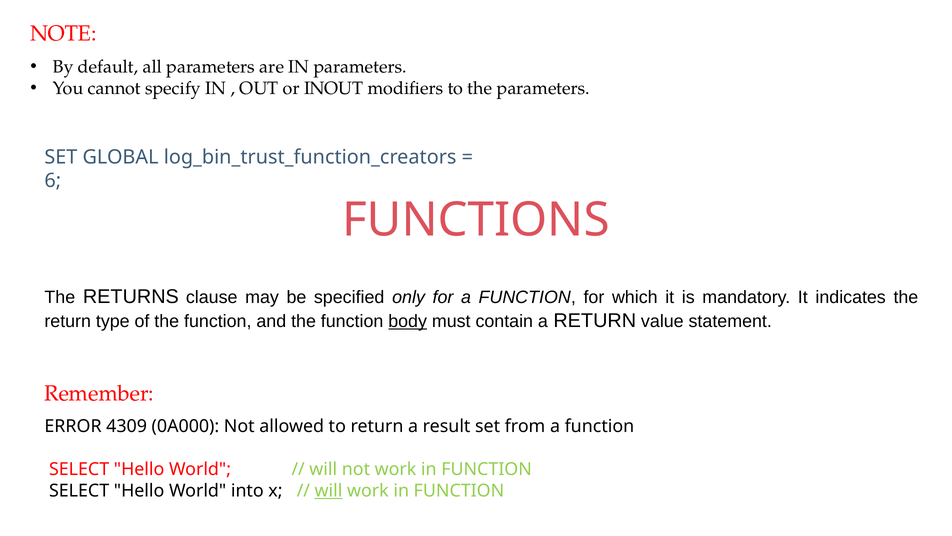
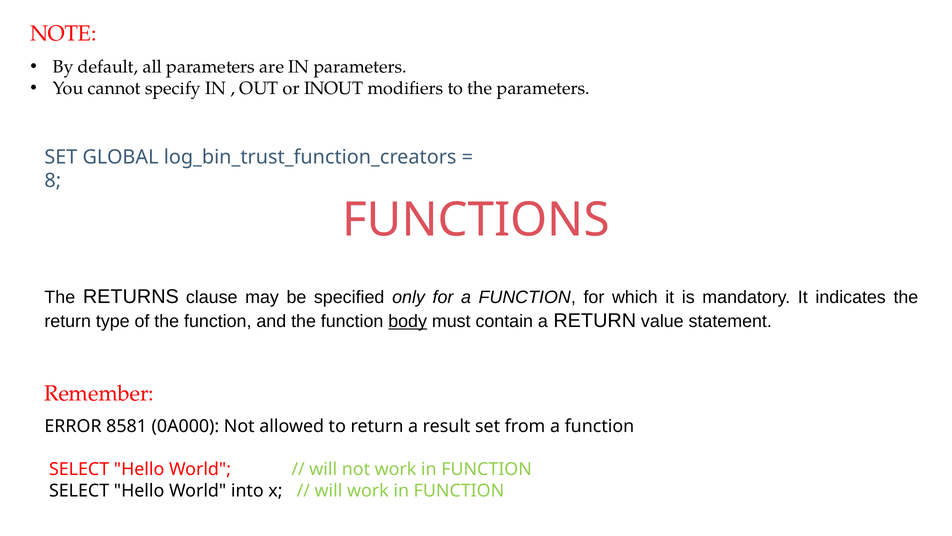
6: 6 -> 8
4309: 4309 -> 8581
will at (328, 490) underline: present -> none
